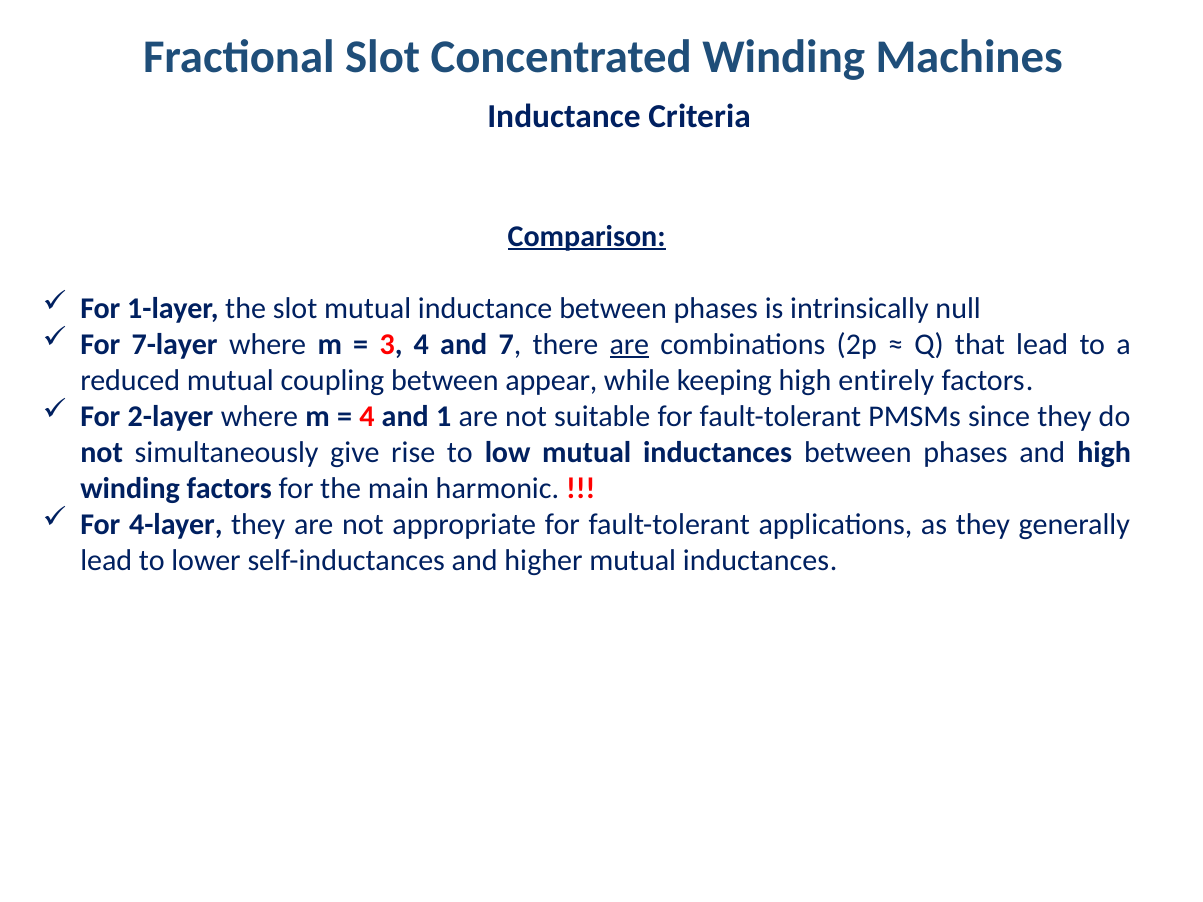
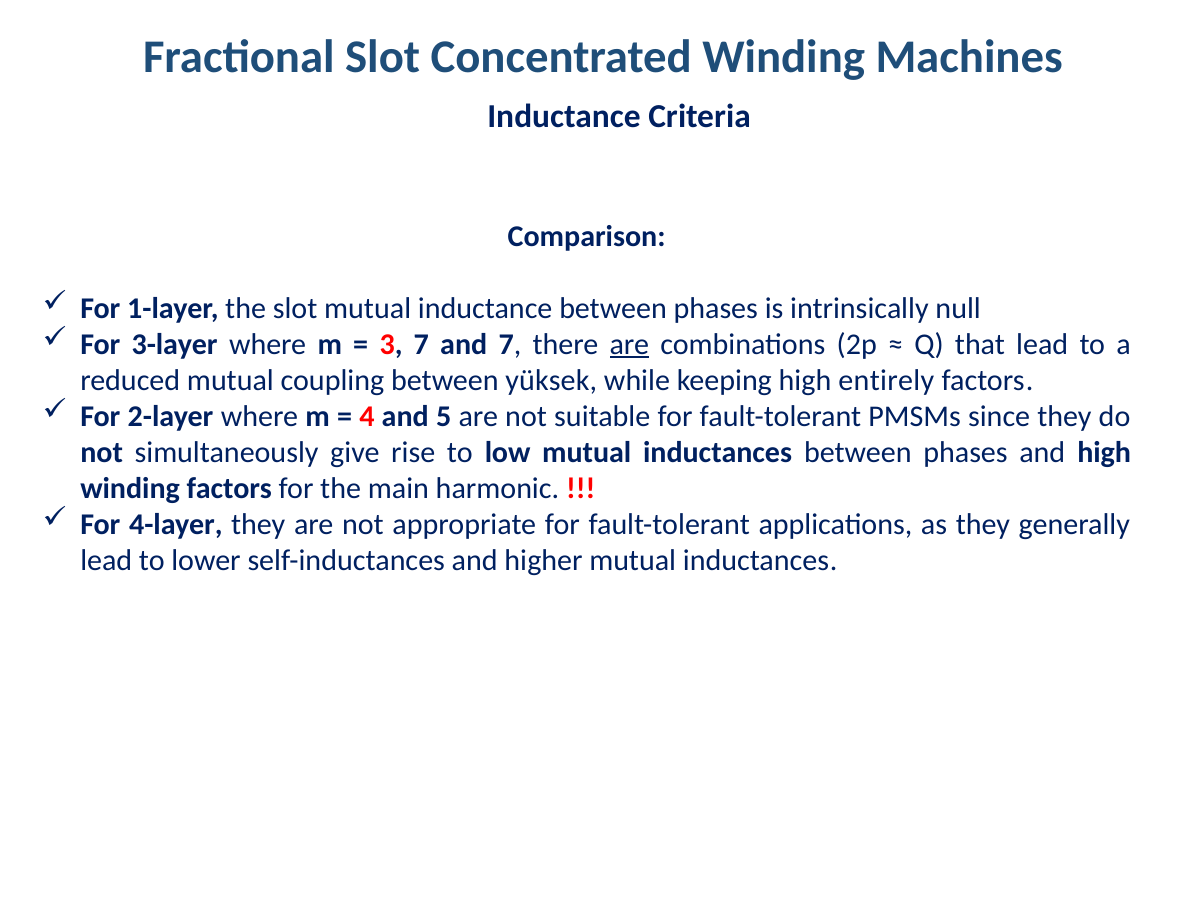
Comparison underline: present -> none
7-layer: 7-layer -> 3-layer
3 4: 4 -> 7
appear: appear -> yüksek
1: 1 -> 5
